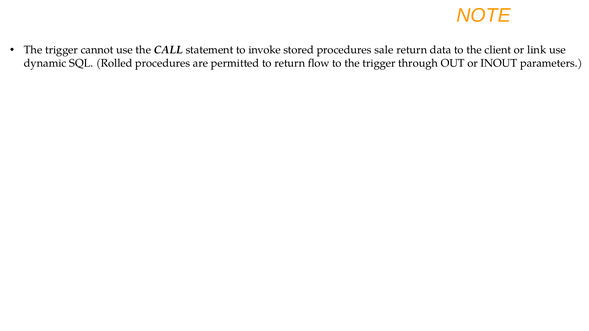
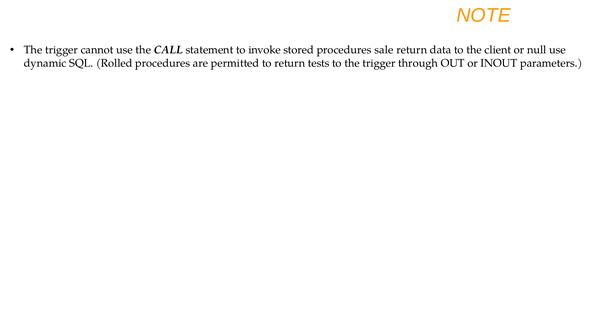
link: link -> null
flow: flow -> tests
